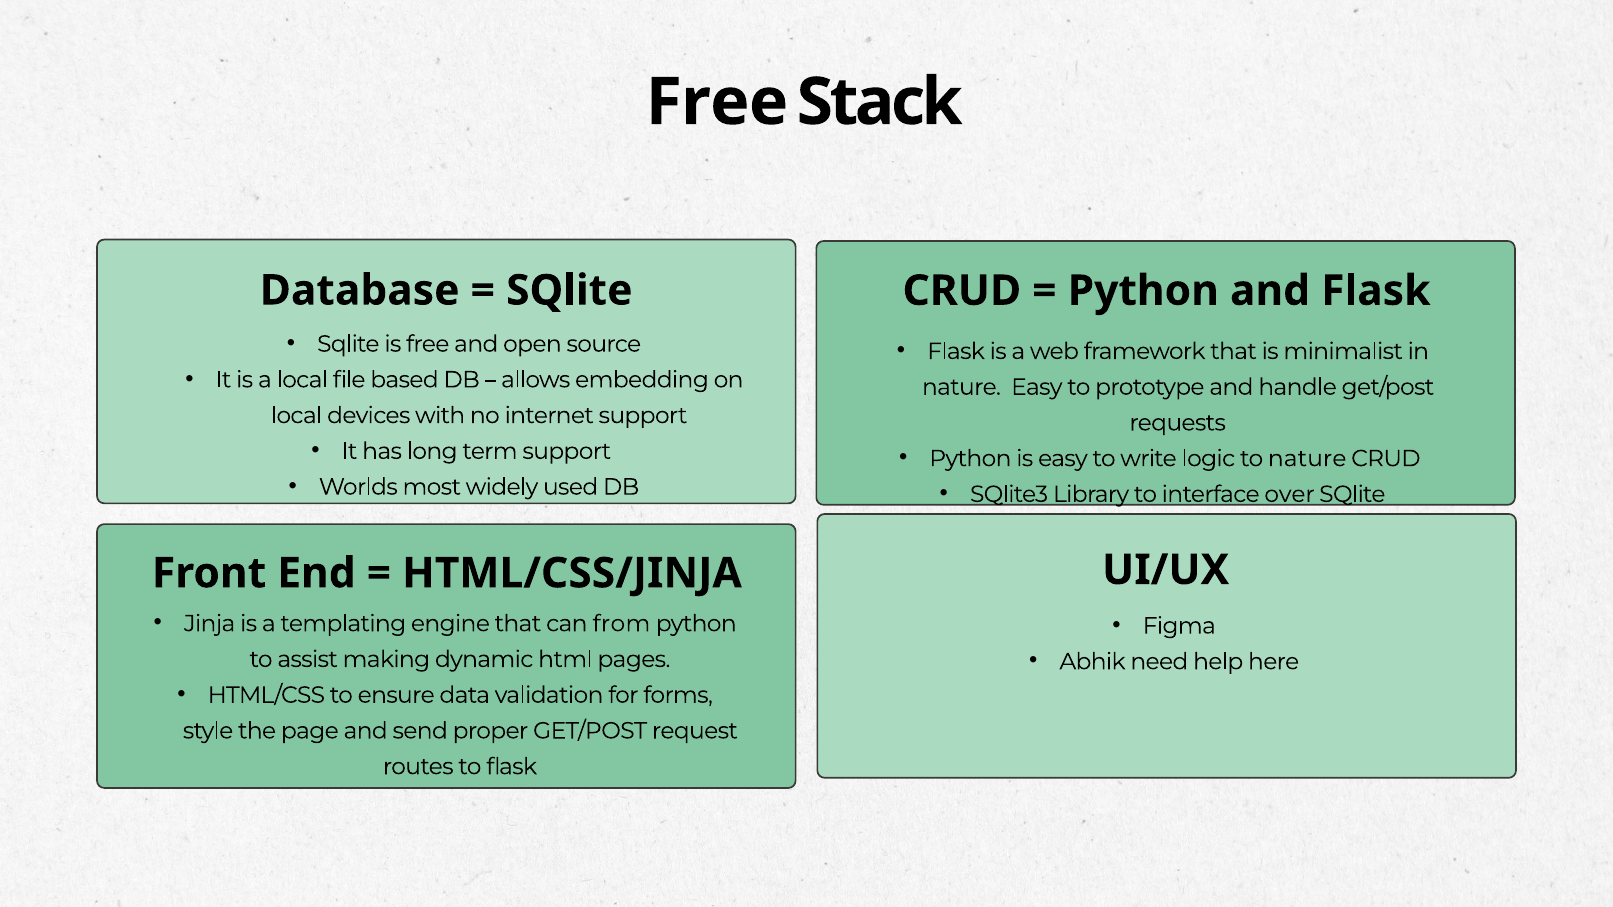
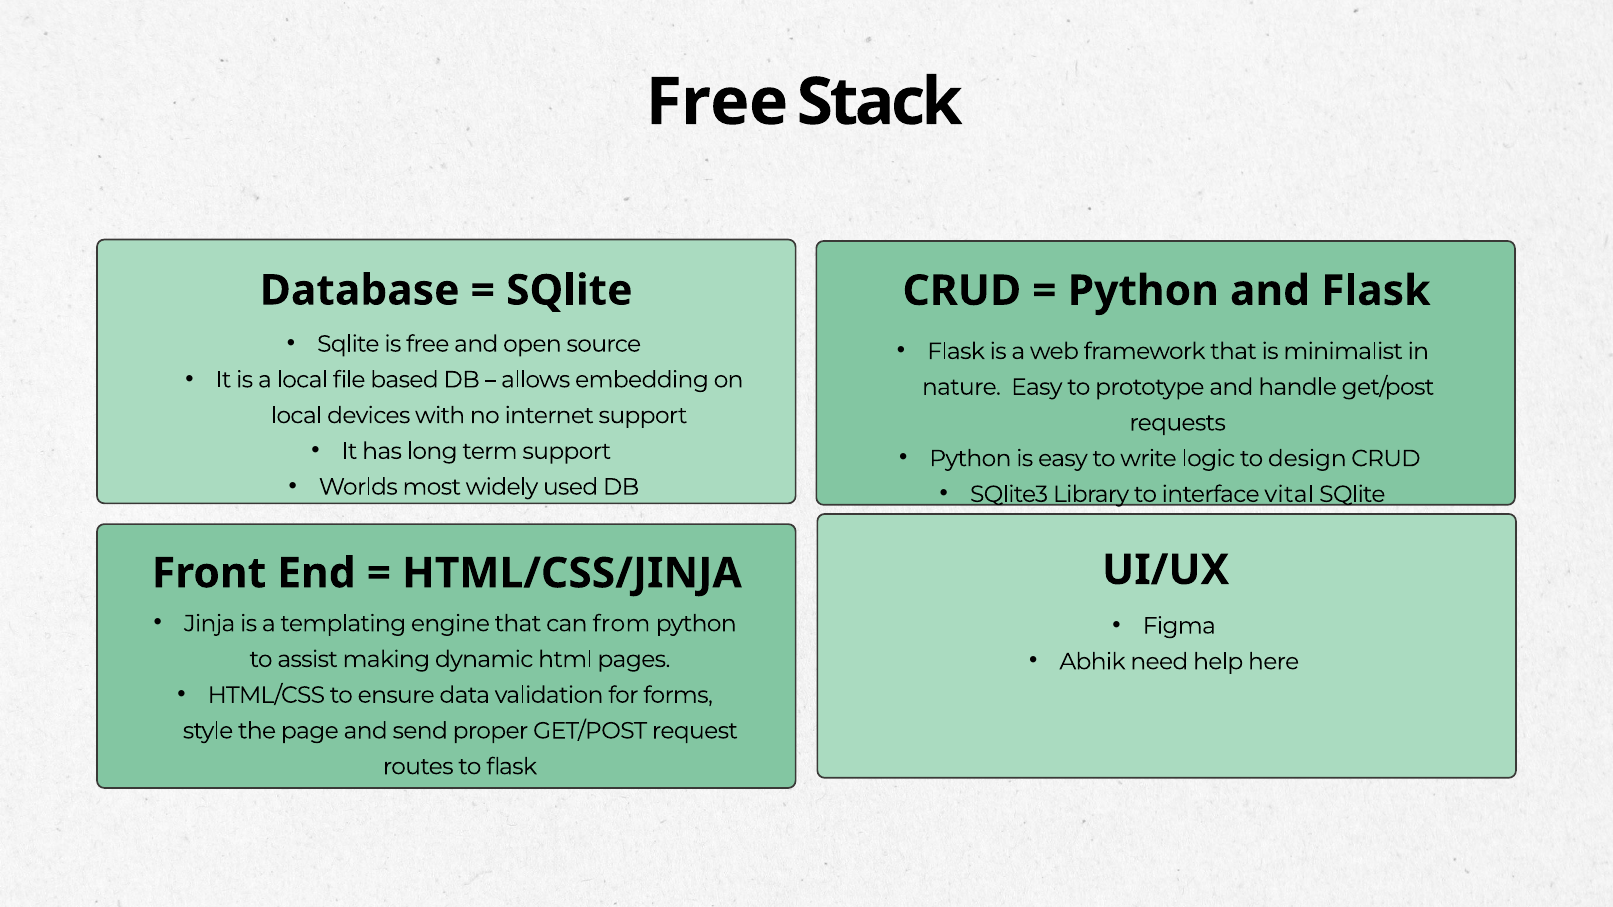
to nature: nature -> design
over: over -> vital
